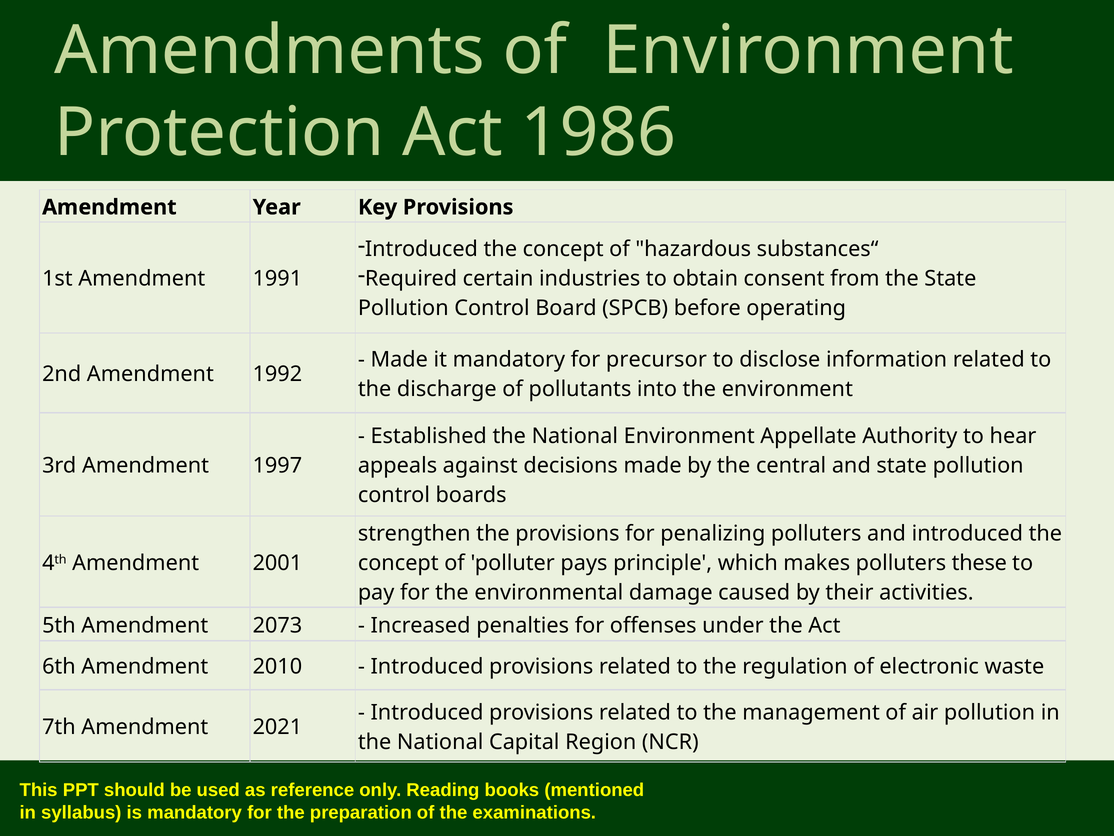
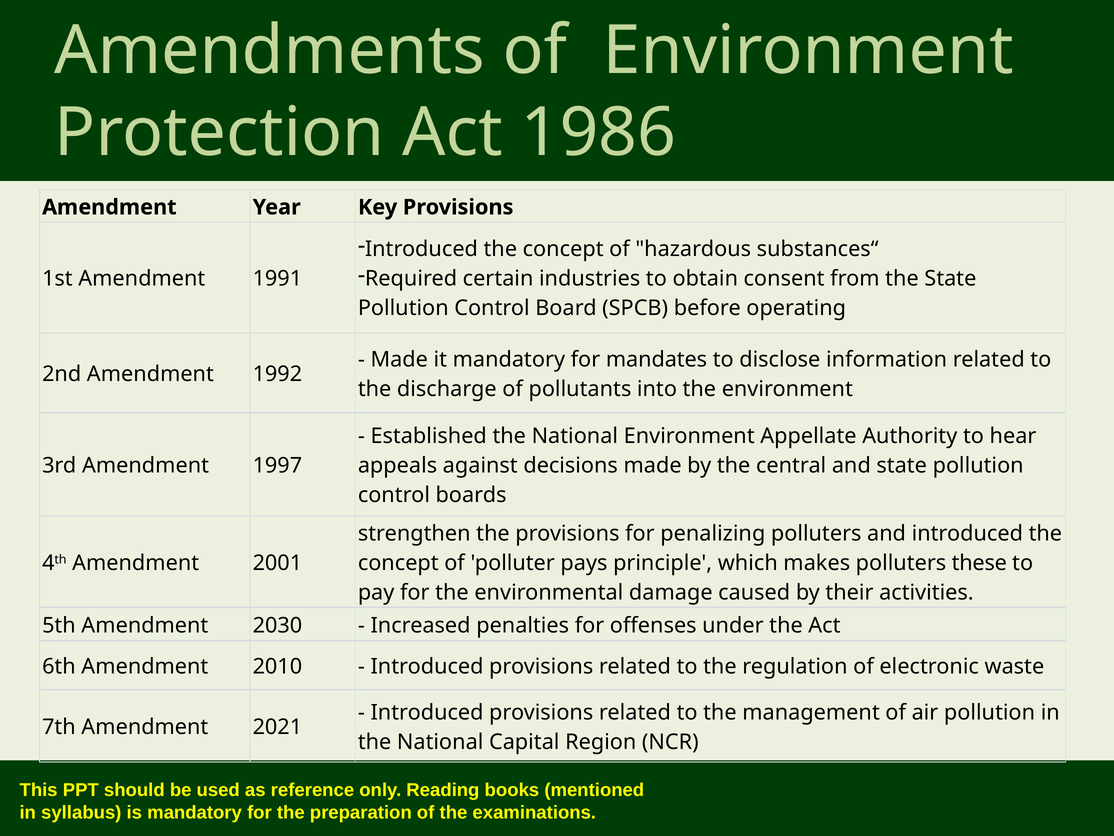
precursor: precursor -> mandates
2073: 2073 -> 2030
